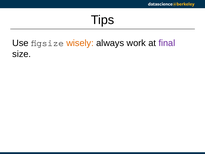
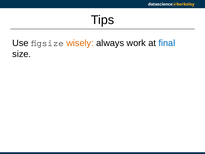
final colour: purple -> blue
